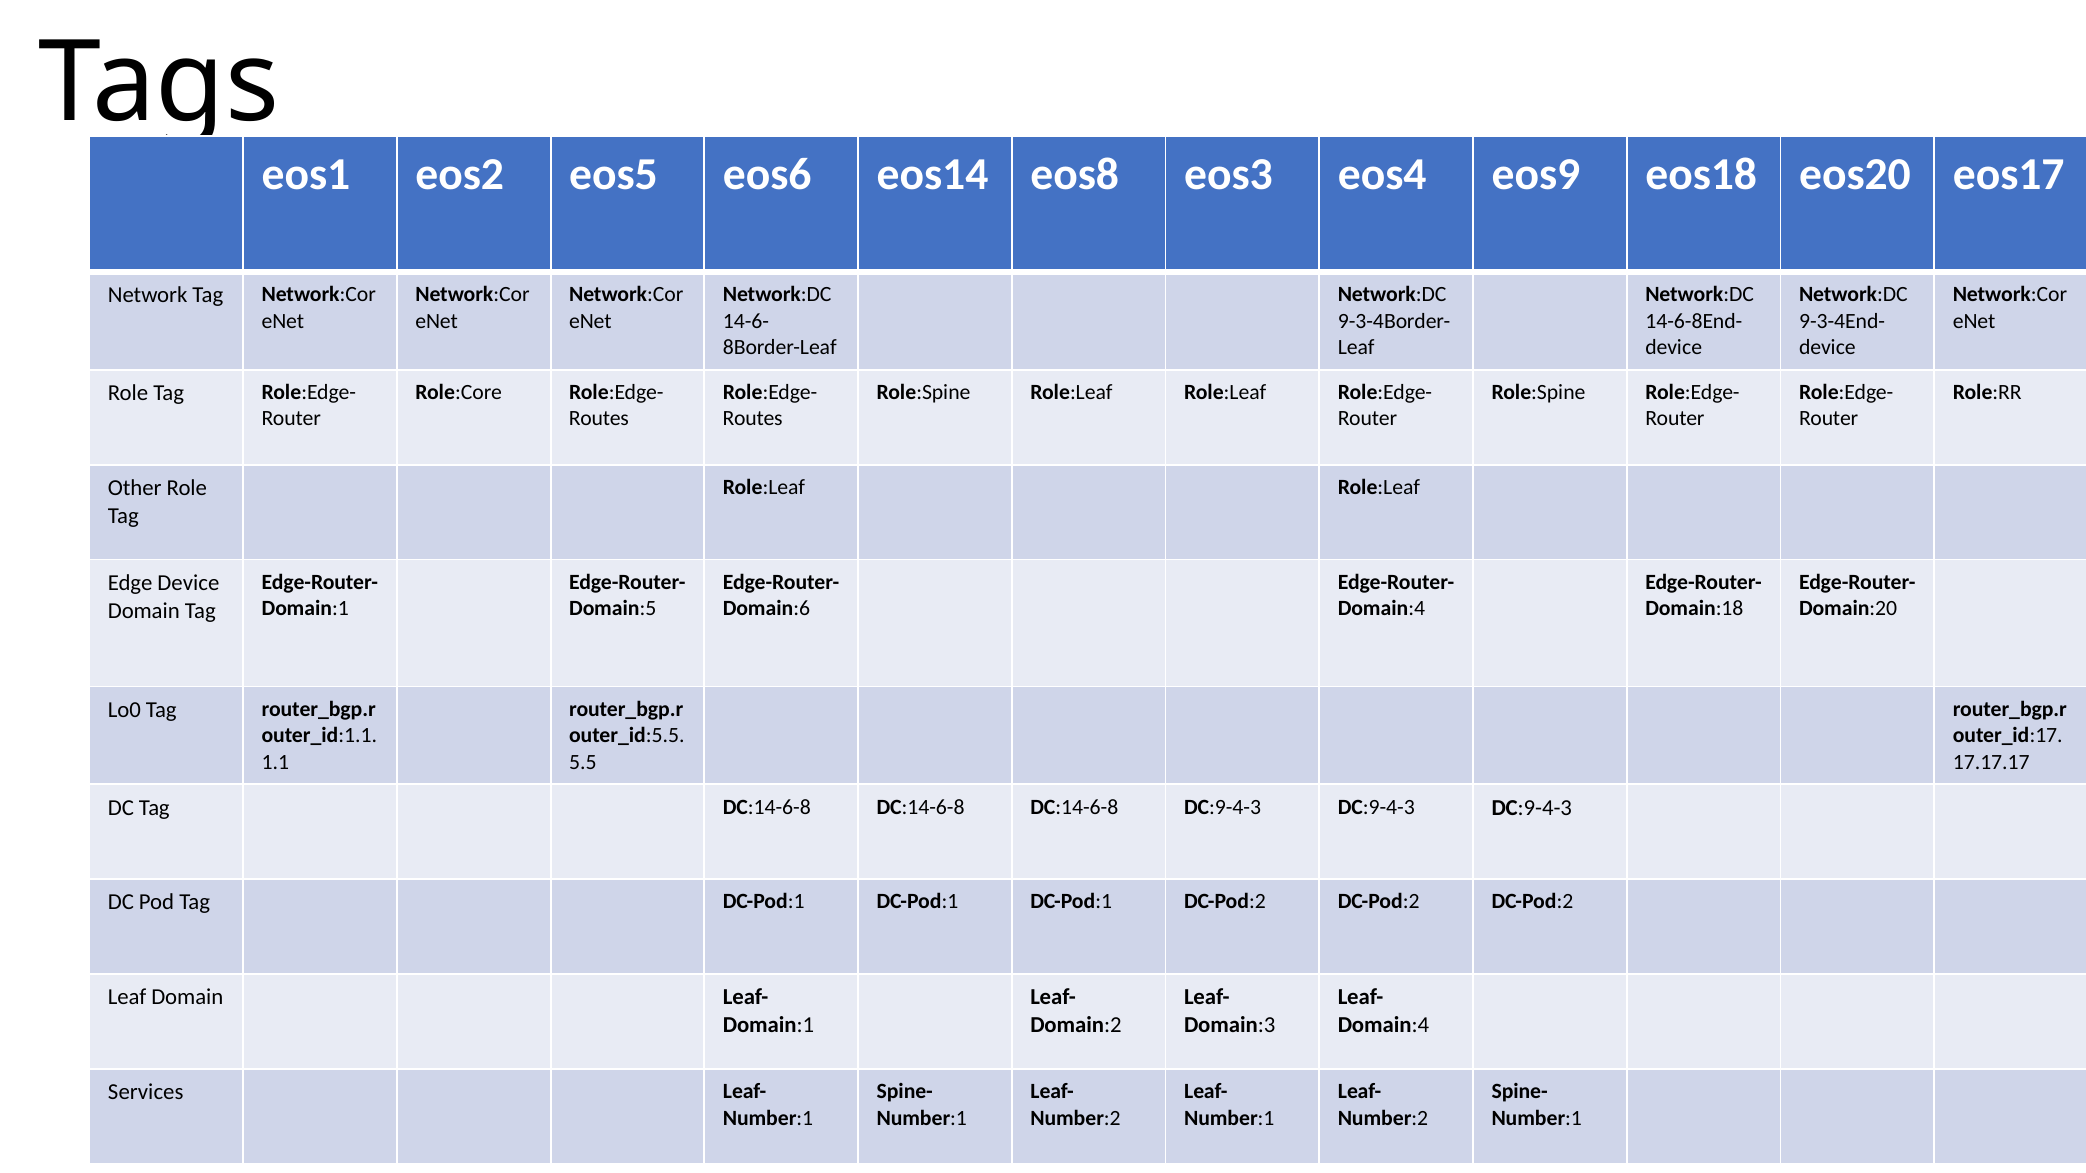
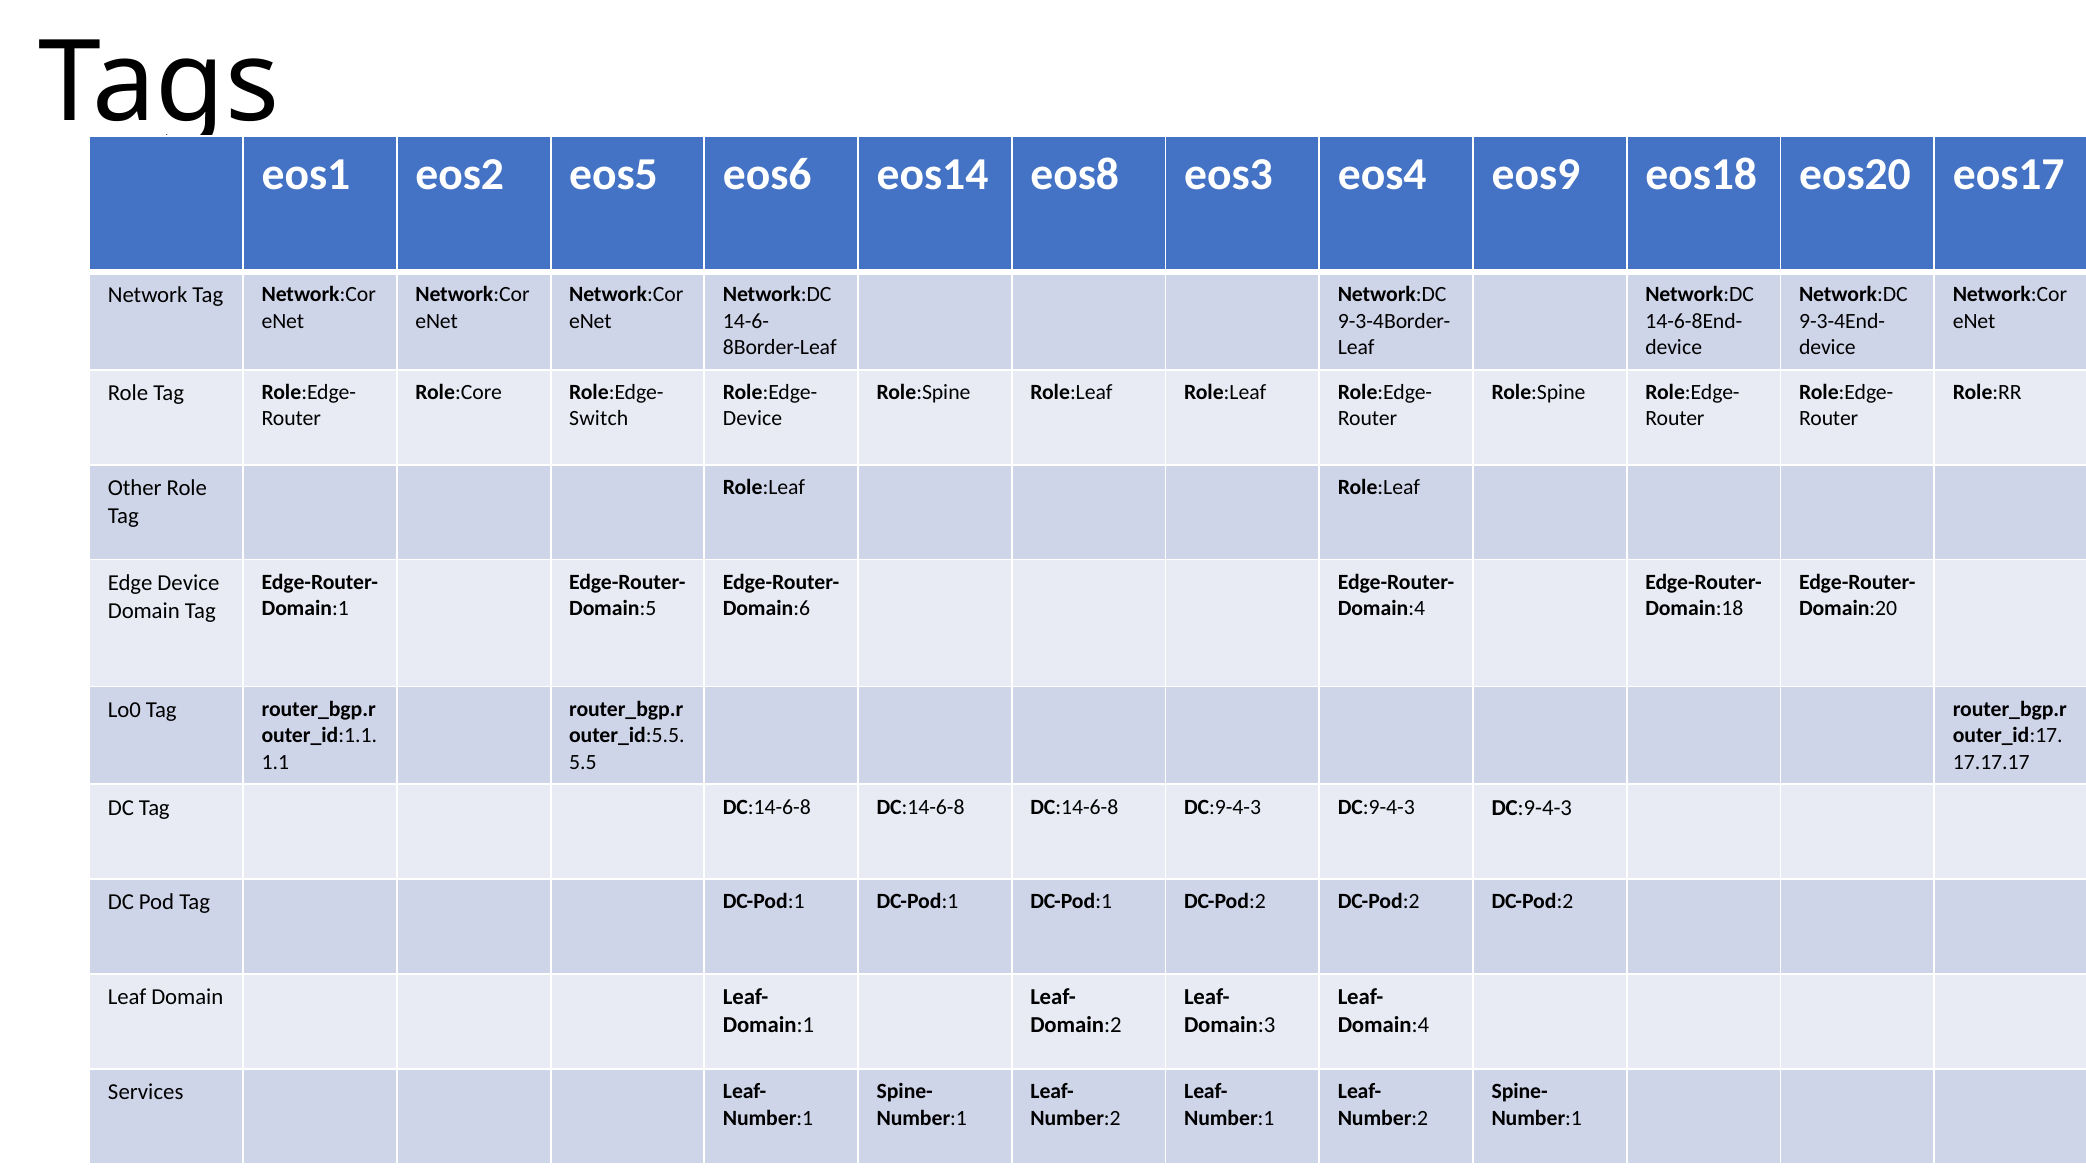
Routes at (599, 419): Routes -> Switch
Routes at (753, 419): Routes -> Device
